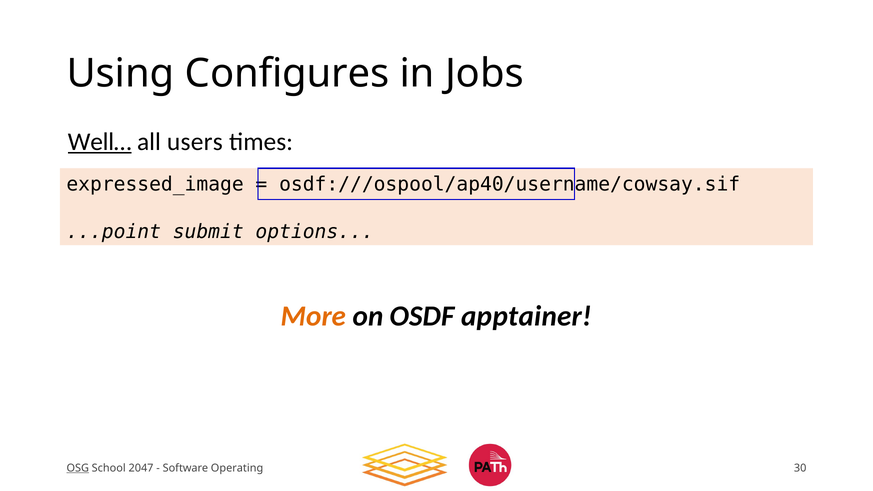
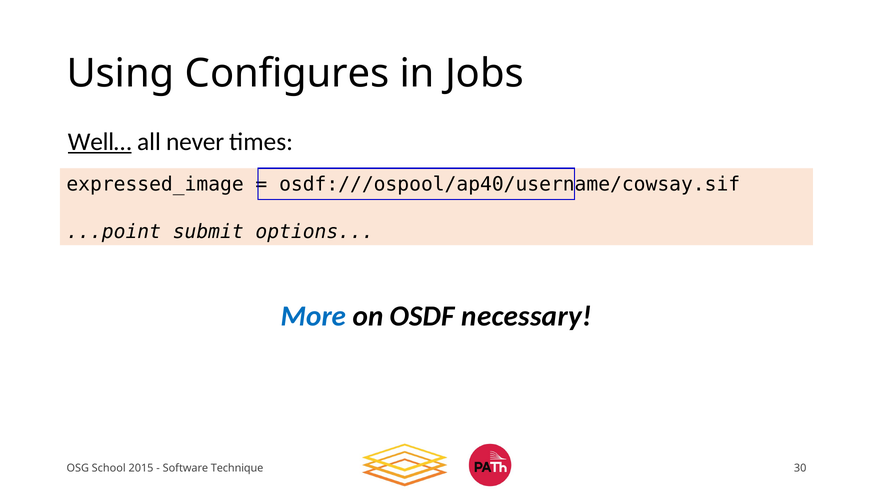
users: users -> never
More colour: orange -> blue
apptainer: apptainer -> necessary
OSG underline: present -> none
2047: 2047 -> 2015
Operating: Operating -> Technique
